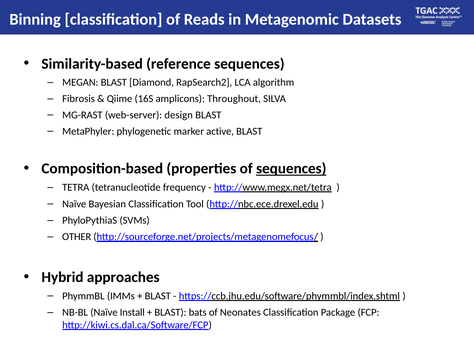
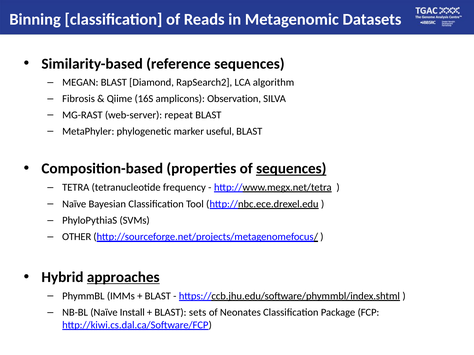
Throughout: Throughout -> Observation
design: design -> repeat
active: active -> useful
approaches underline: none -> present
bats: bats -> sets
